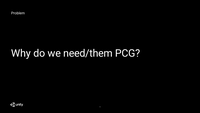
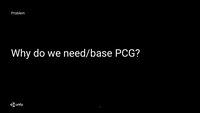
need/them: need/them -> need/base
